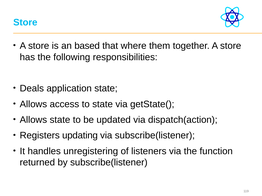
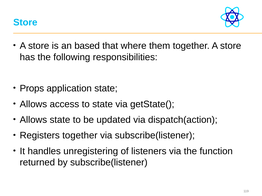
Deals: Deals -> Props
Registers updating: updating -> together
